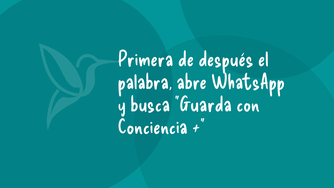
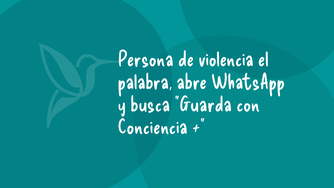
Primera: Primera -> Persona
después: después -> violencia
